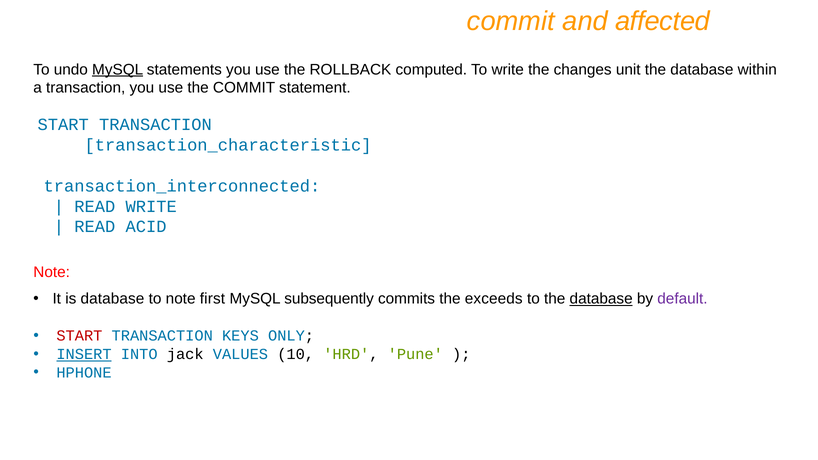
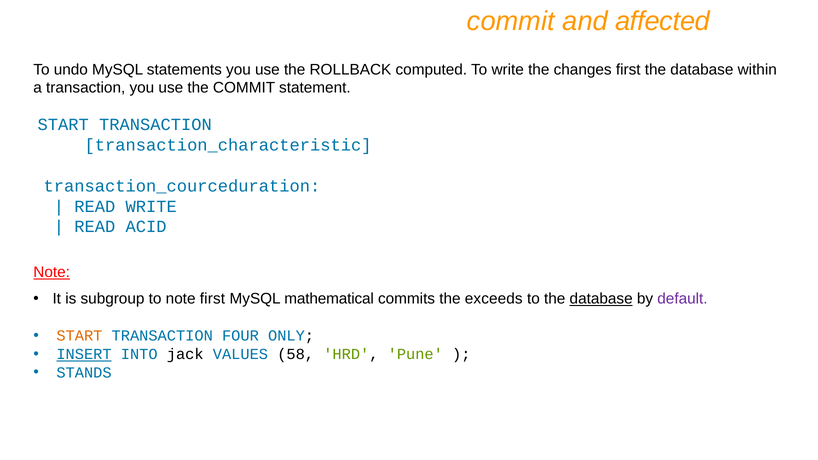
MySQL at (118, 70) underline: present -> none
changes unit: unit -> first
transaction_interconnected: transaction_interconnected -> transaction_courceduration
Note at (52, 272) underline: none -> present
is database: database -> subgroup
subsequently: subsequently -> mathematical
START at (79, 336) colour: red -> orange
KEYS: KEYS -> FOUR
10: 10 -> 58
HPHONE: HPHONE -> STANDS
